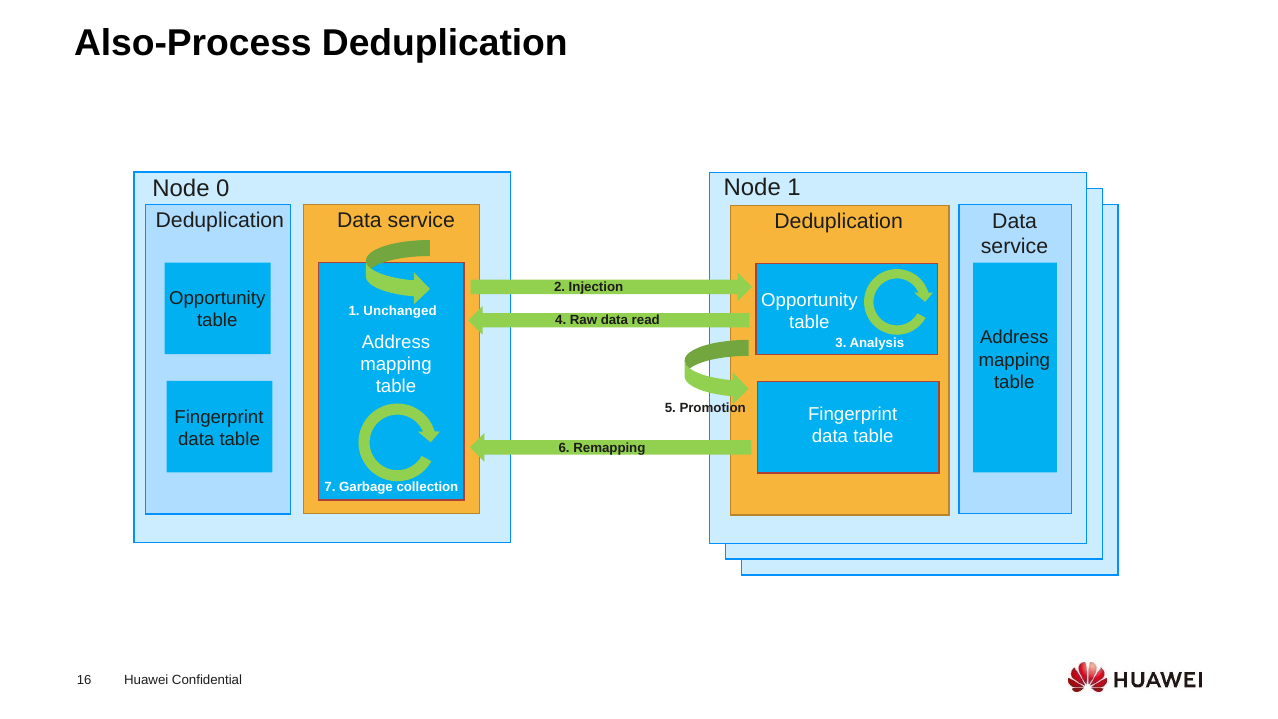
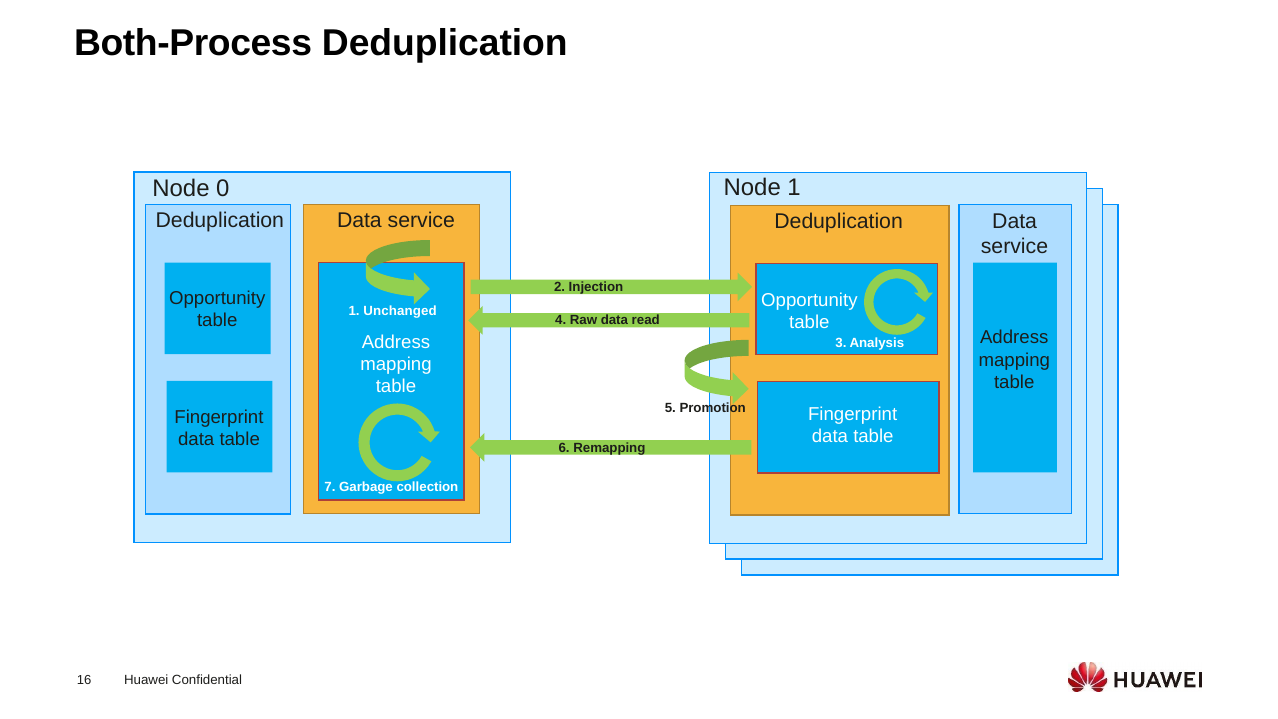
Also-Process: Also-Process -> Both-Process
